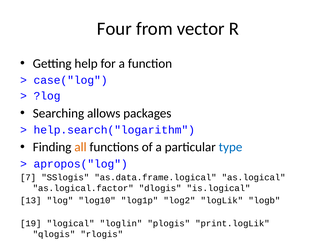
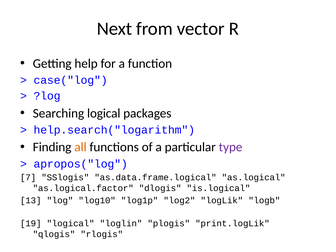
Four: Four -> Next
Searching allows: allows -> logical
type colour: blue -> purple
